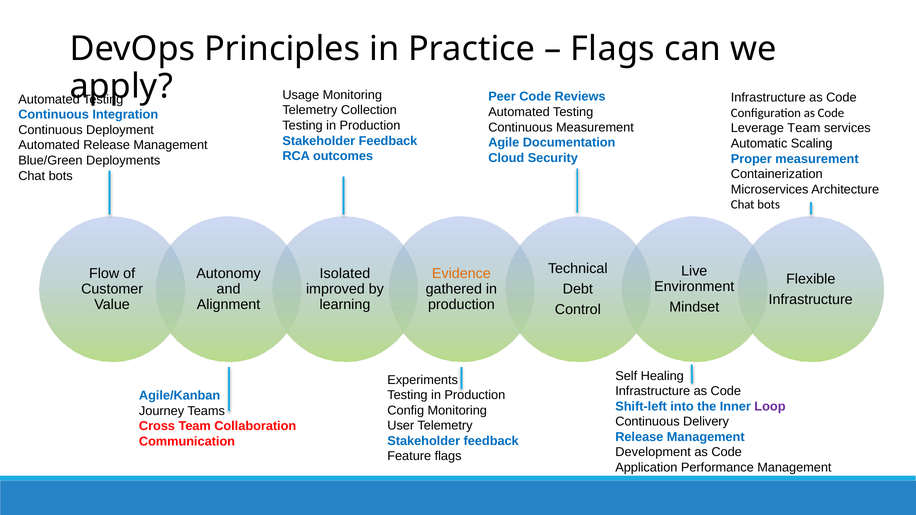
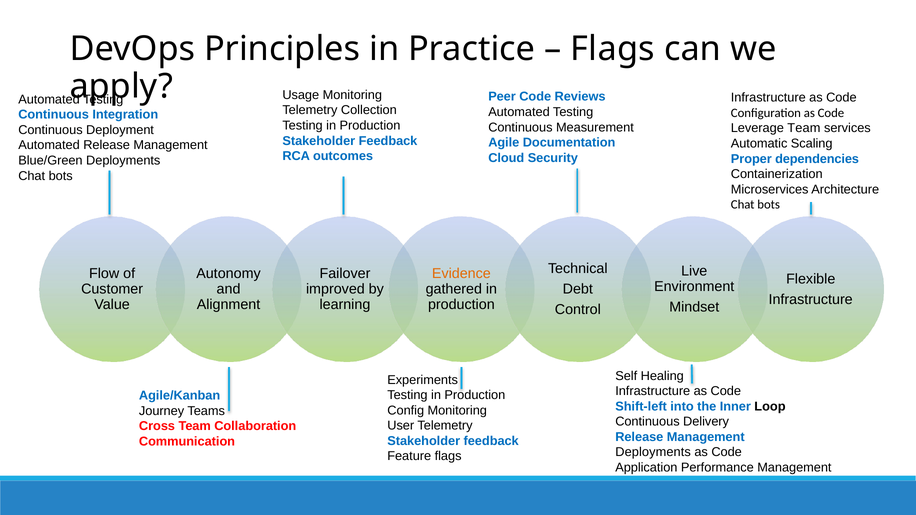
Proper measurement: measurement -> dependencies
Isolated: Isolated -> Failover
Loop colour: purple -> black
Development at (653, 452): Development -> Deployments
